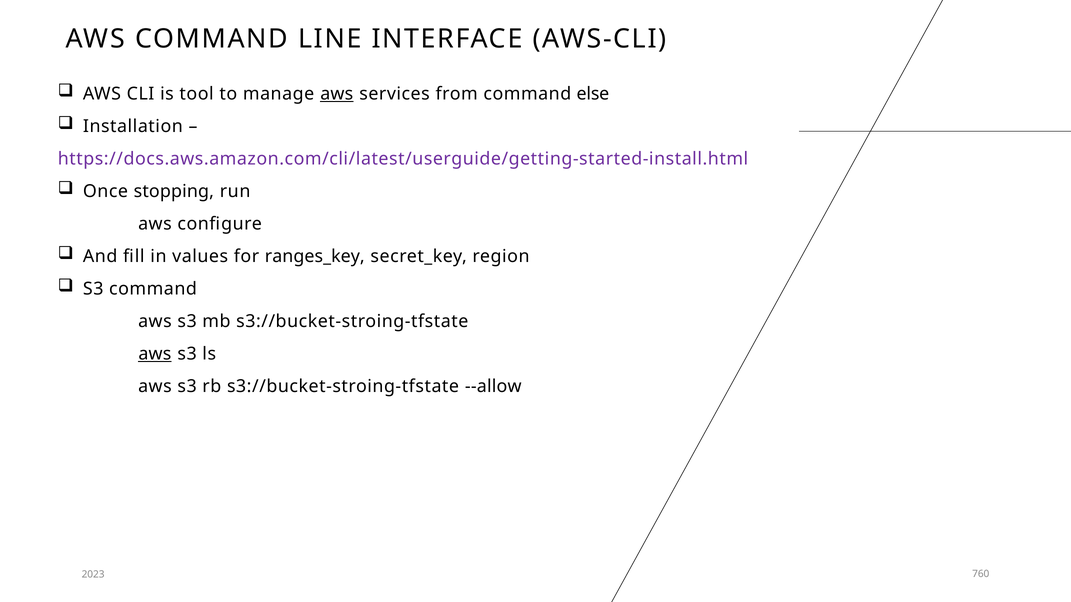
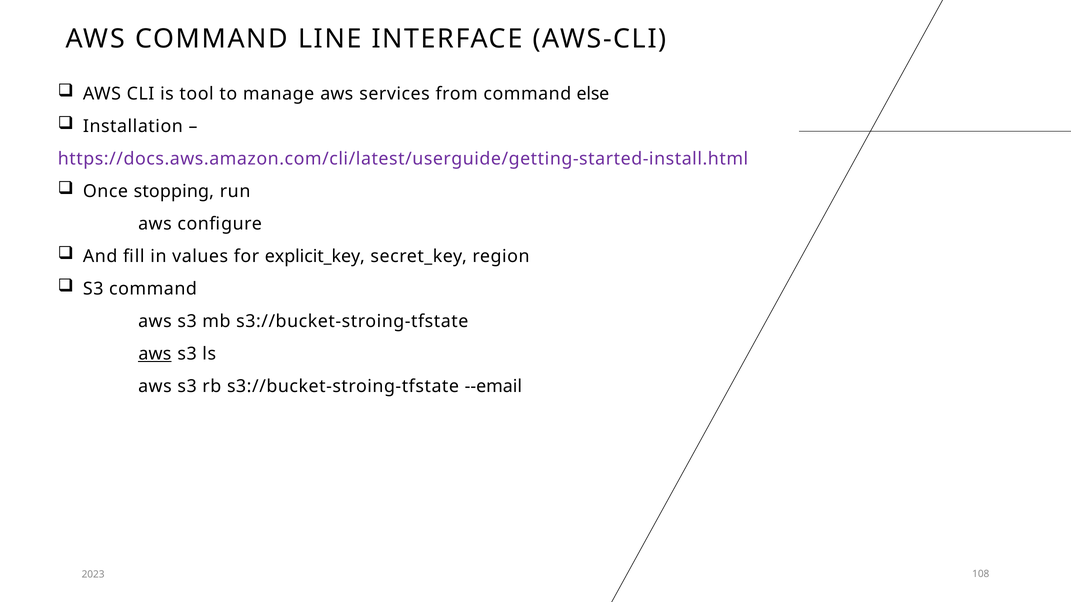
aws at (337, 94) underline: present -> none
ranges_key: ranges_key -> explicit_key
--allow: --allow -> --email
760: 760 -> 108
